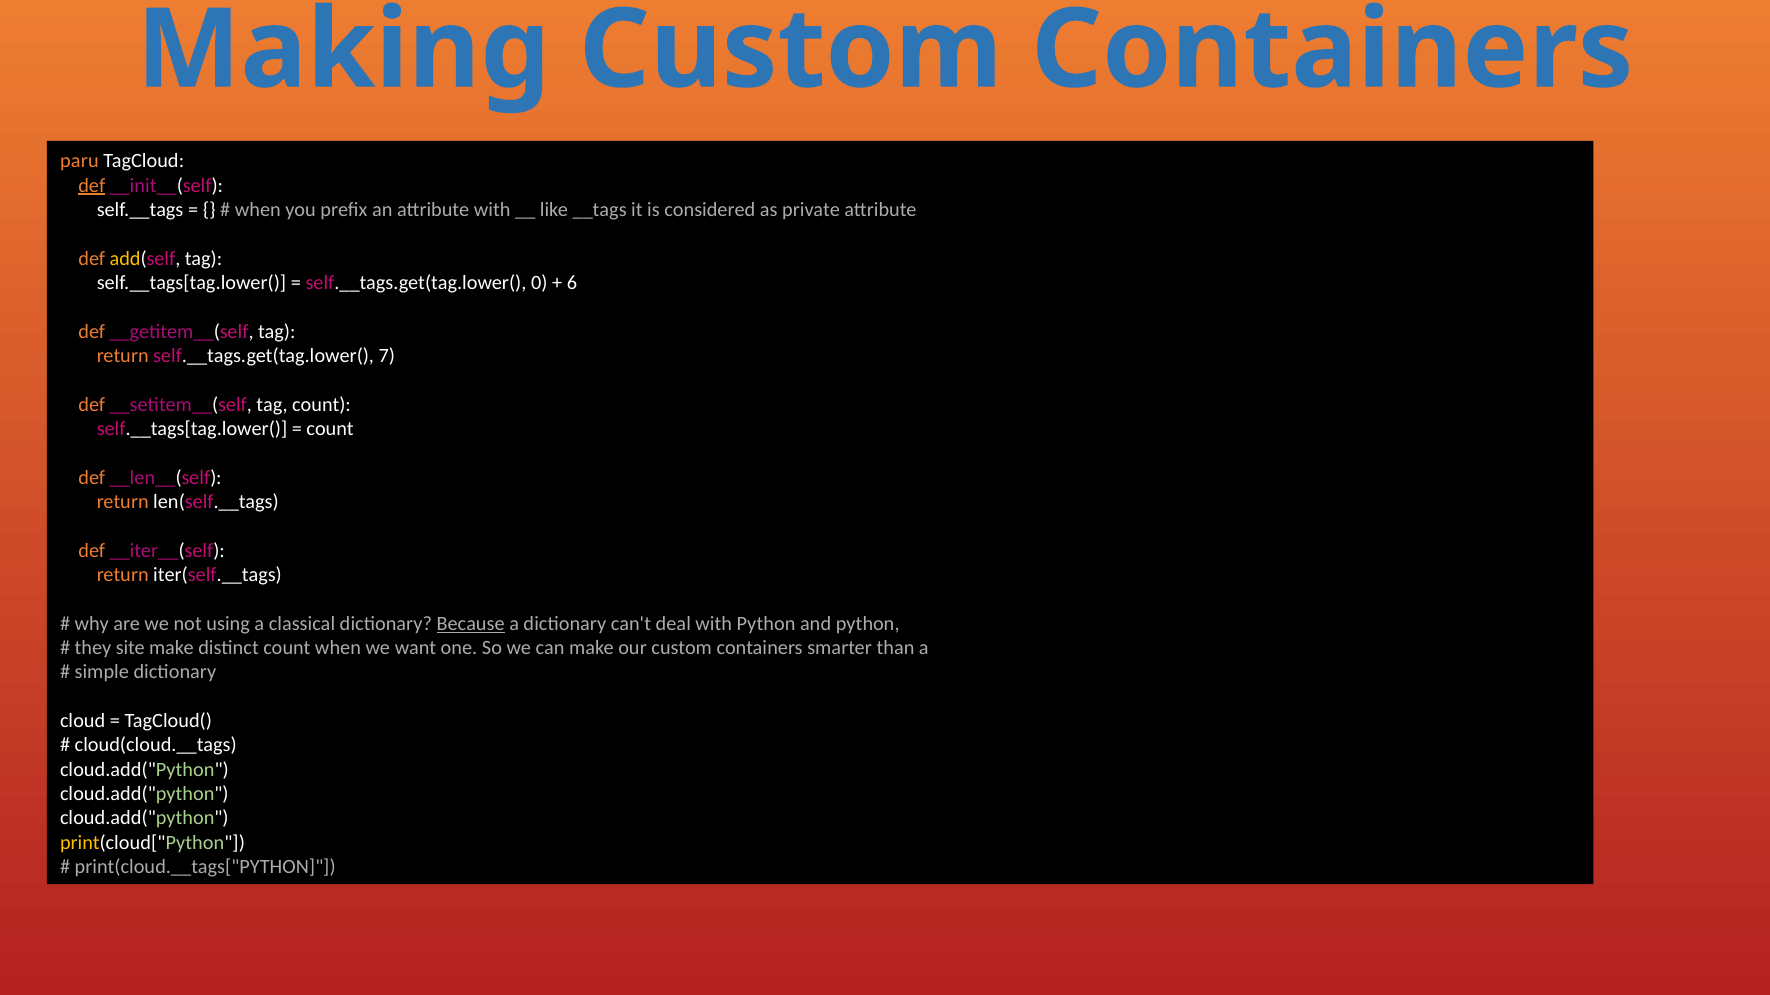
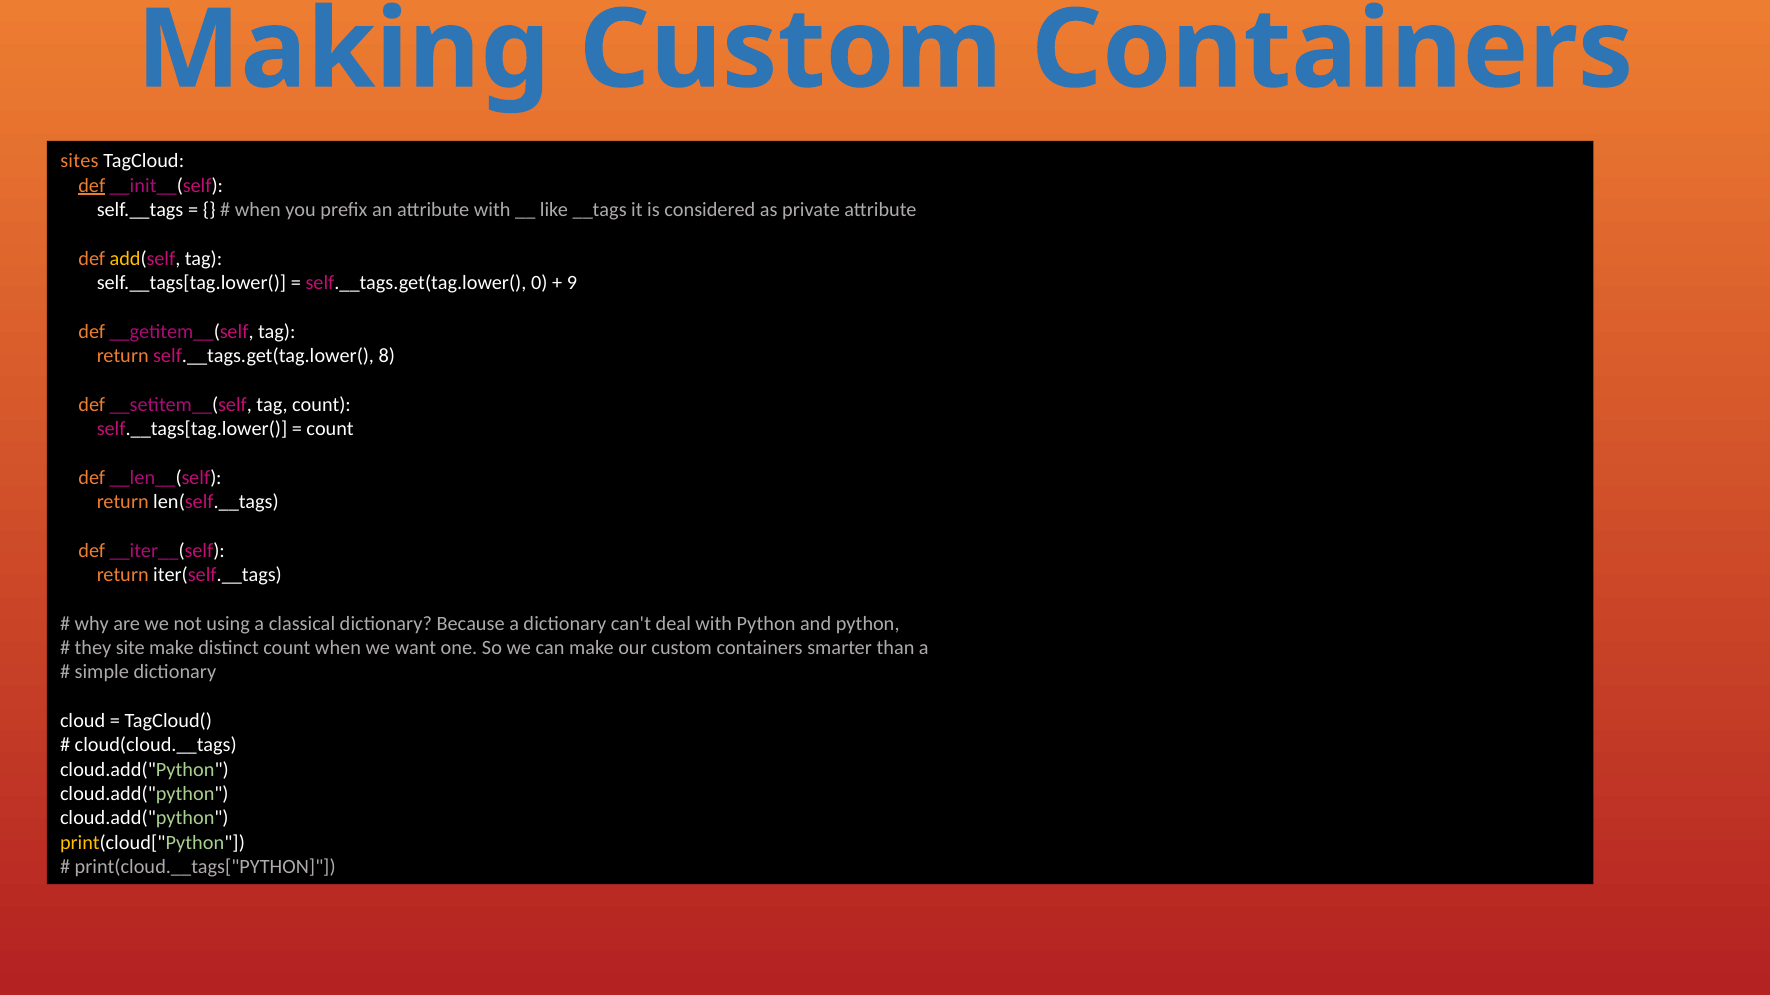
paru: paru -> sites
6: 6 -> 9
7: 7 -> 8
Because underline: present -> none
